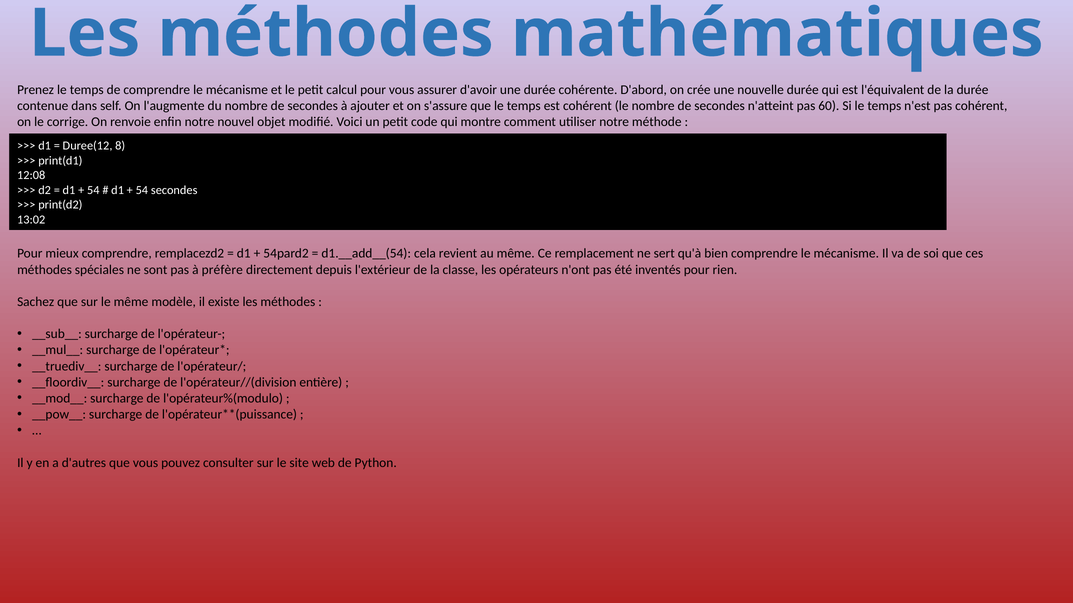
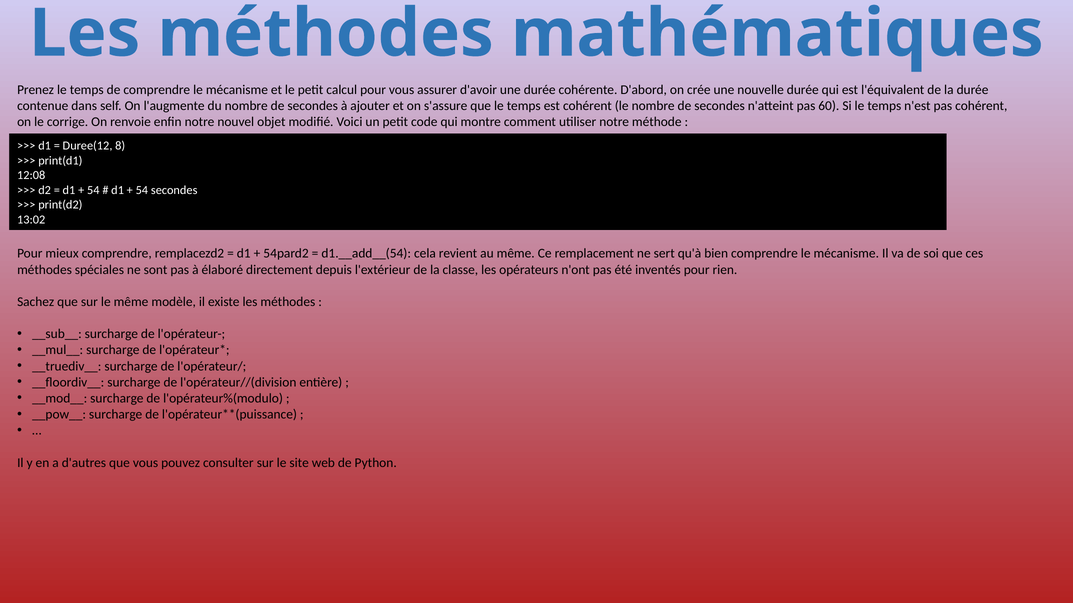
préfère: préfère -> élaboré
